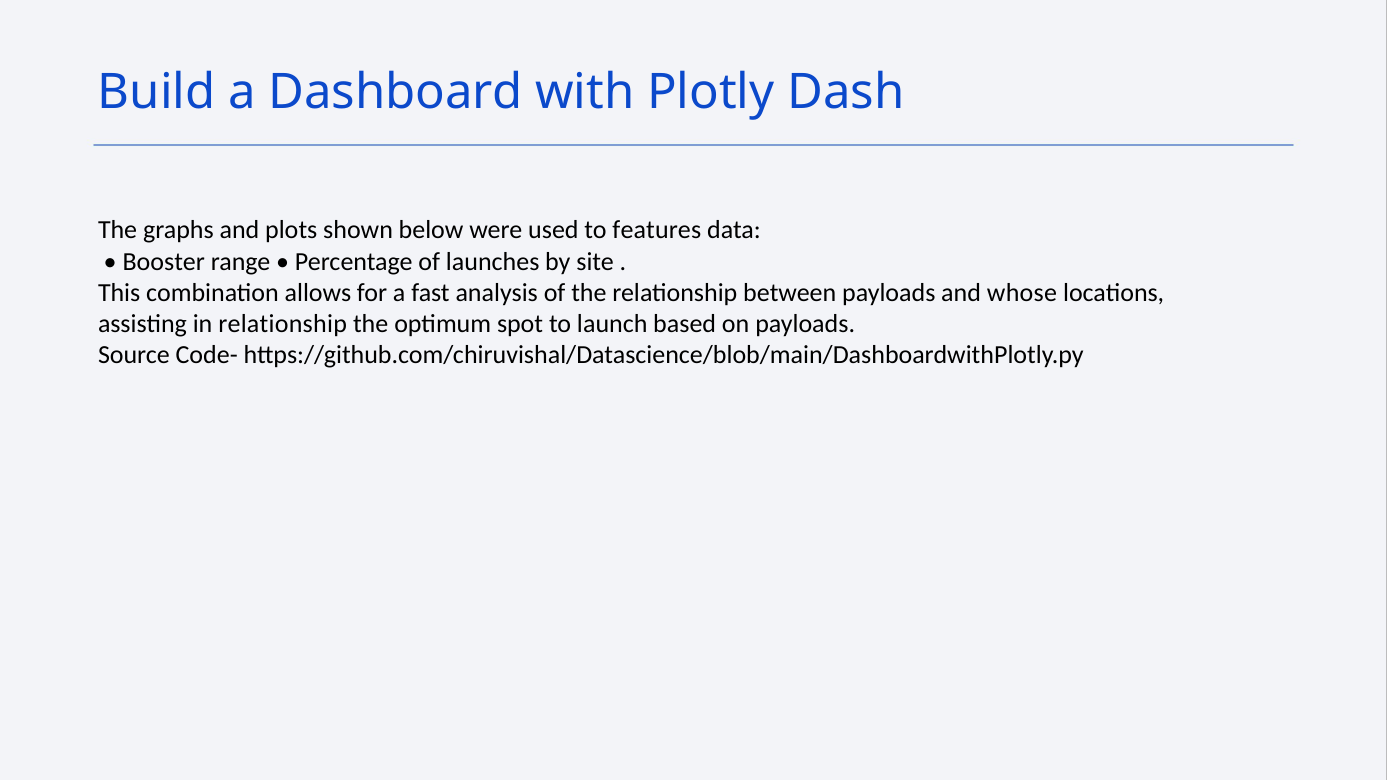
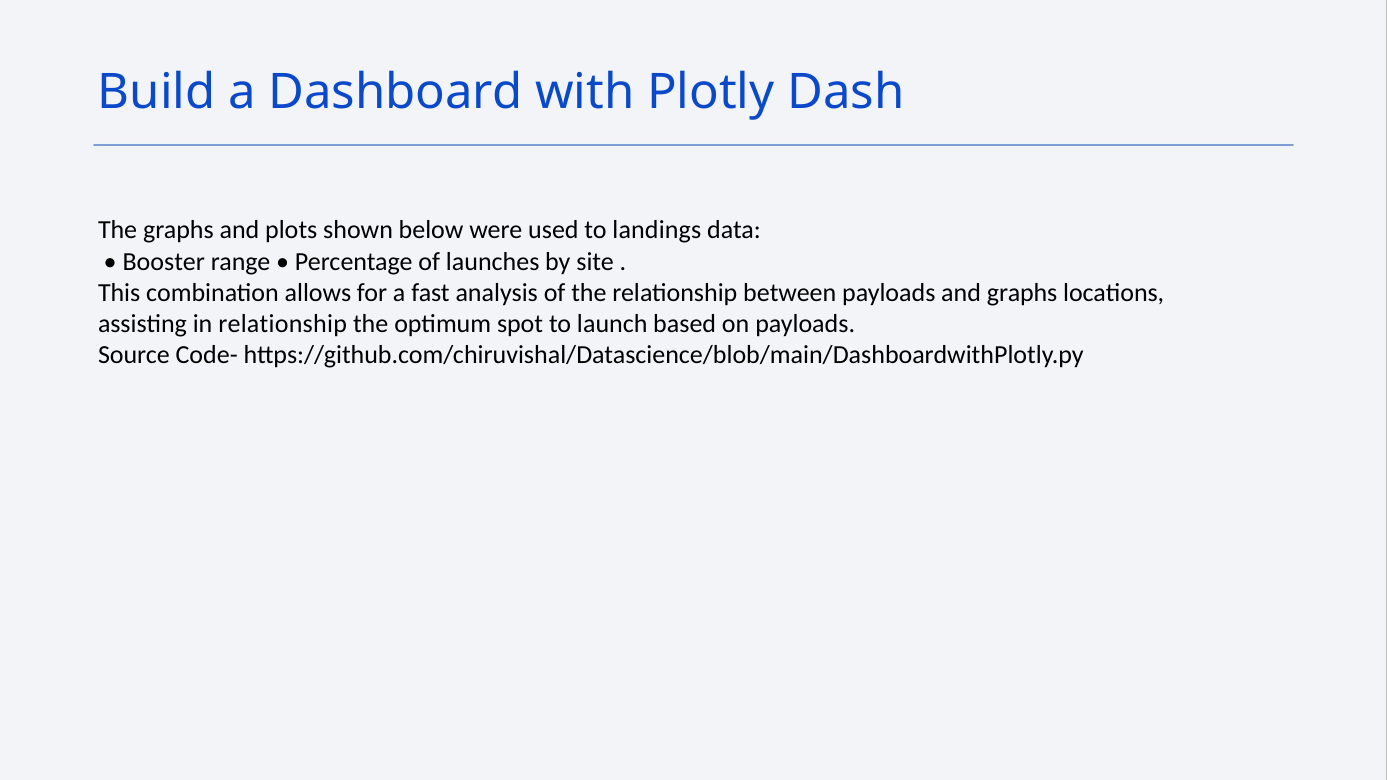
features: features -> landings
and whose: whose -> graphs
